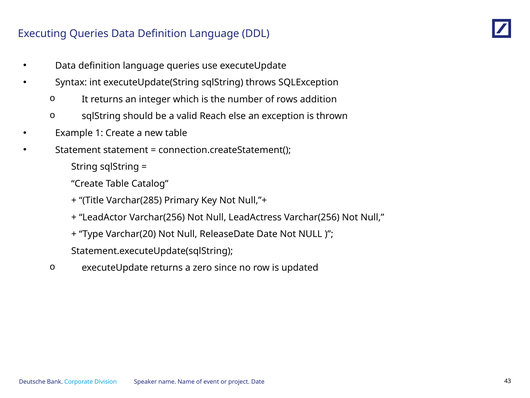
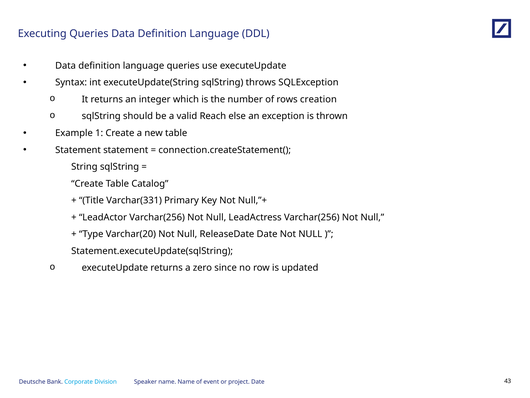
addition: addition -> creation
Varchar(285: Varchar(285 -> Varchar(331
